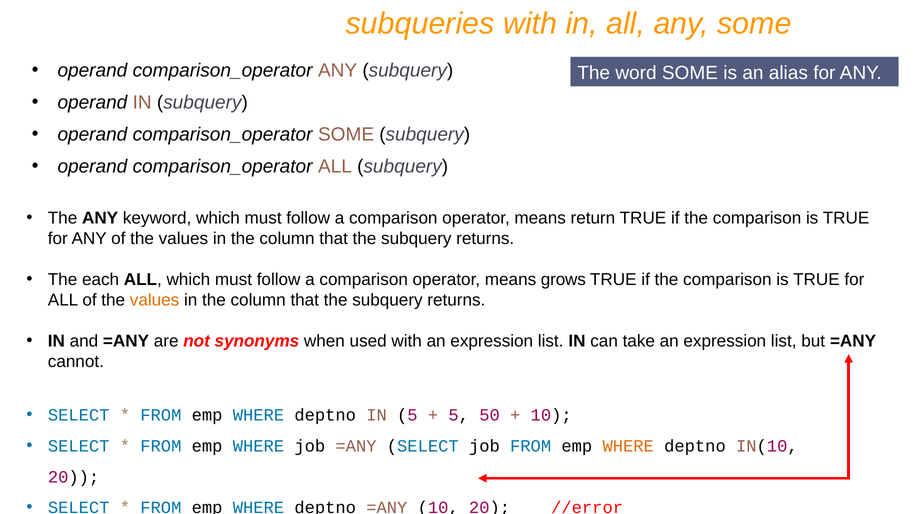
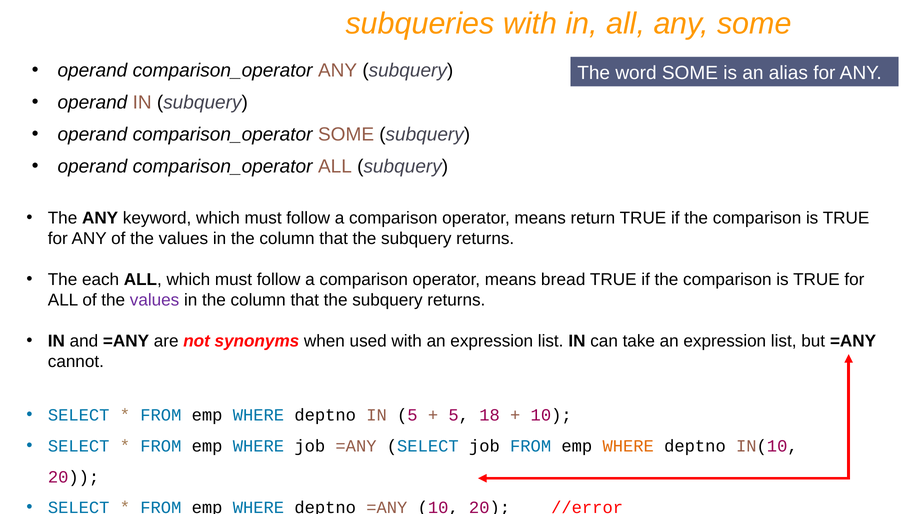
grows: grows -> bread
values at (155, 300) colour: orange -> purple
50: 50 -> 18
